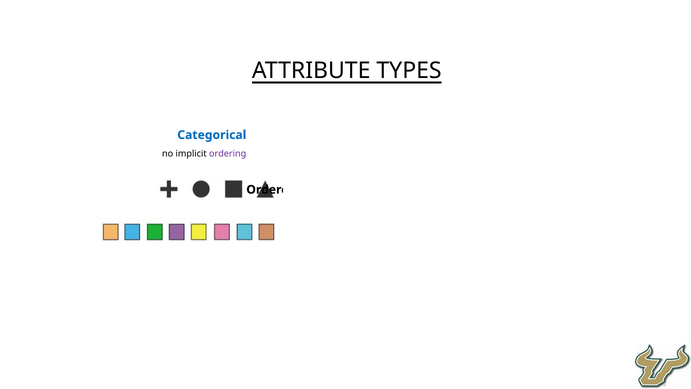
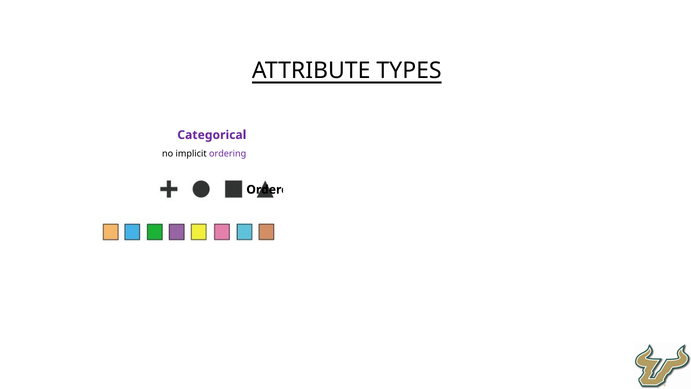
Categorical colour: blue -> purple
